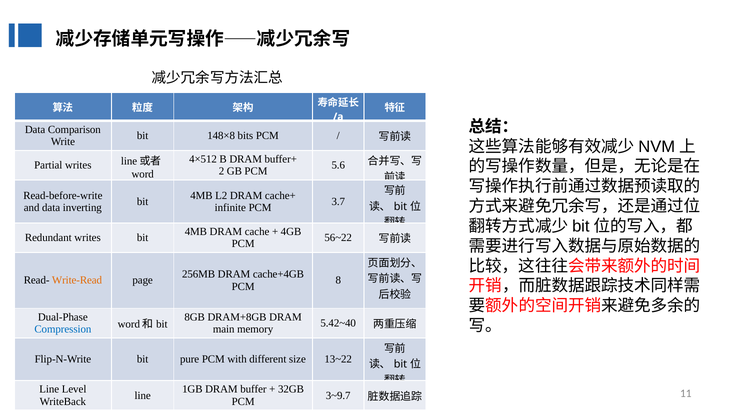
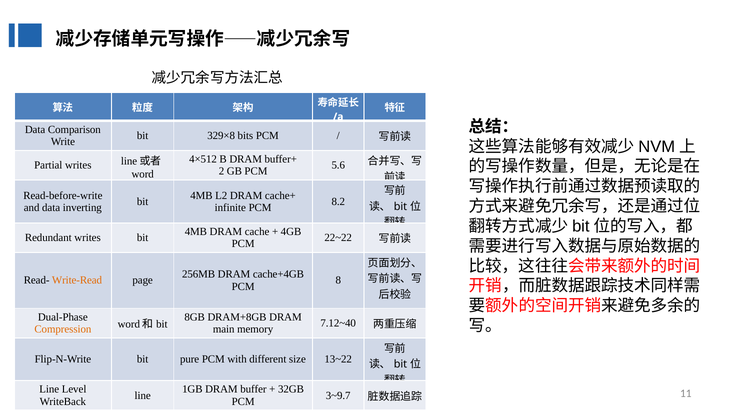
148×8: 148×8 -> 329×8
3.7: 3.7 -> 8.2
56~22: 56~22 -> 22~22
5.42~40: 5.42~40 -> 7.12~40
Compression colour: blue -> orange
